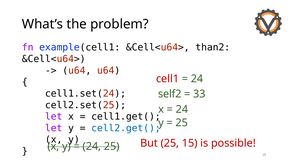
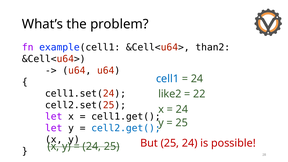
cell1 colour: red -> blue
self2: self2 -> like2
33: 33 -> 22
25 15: 15 -> 24
